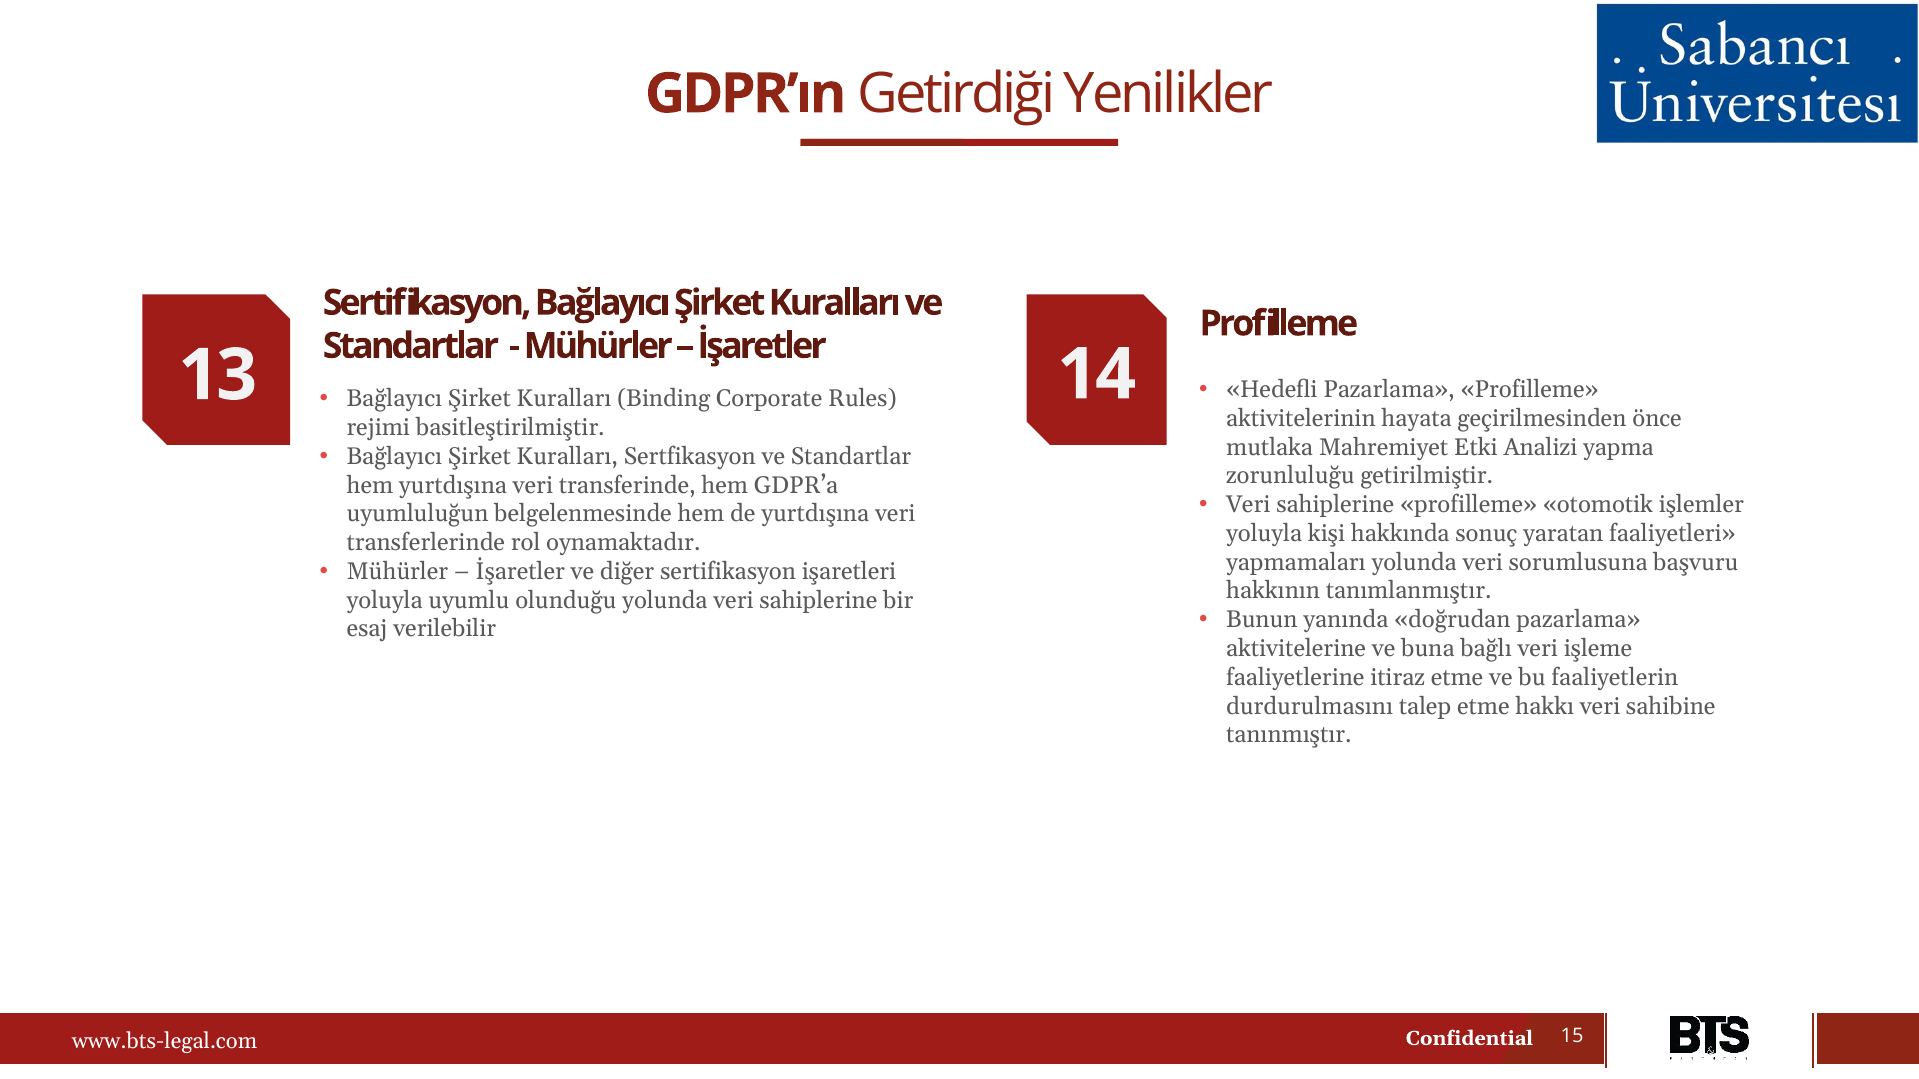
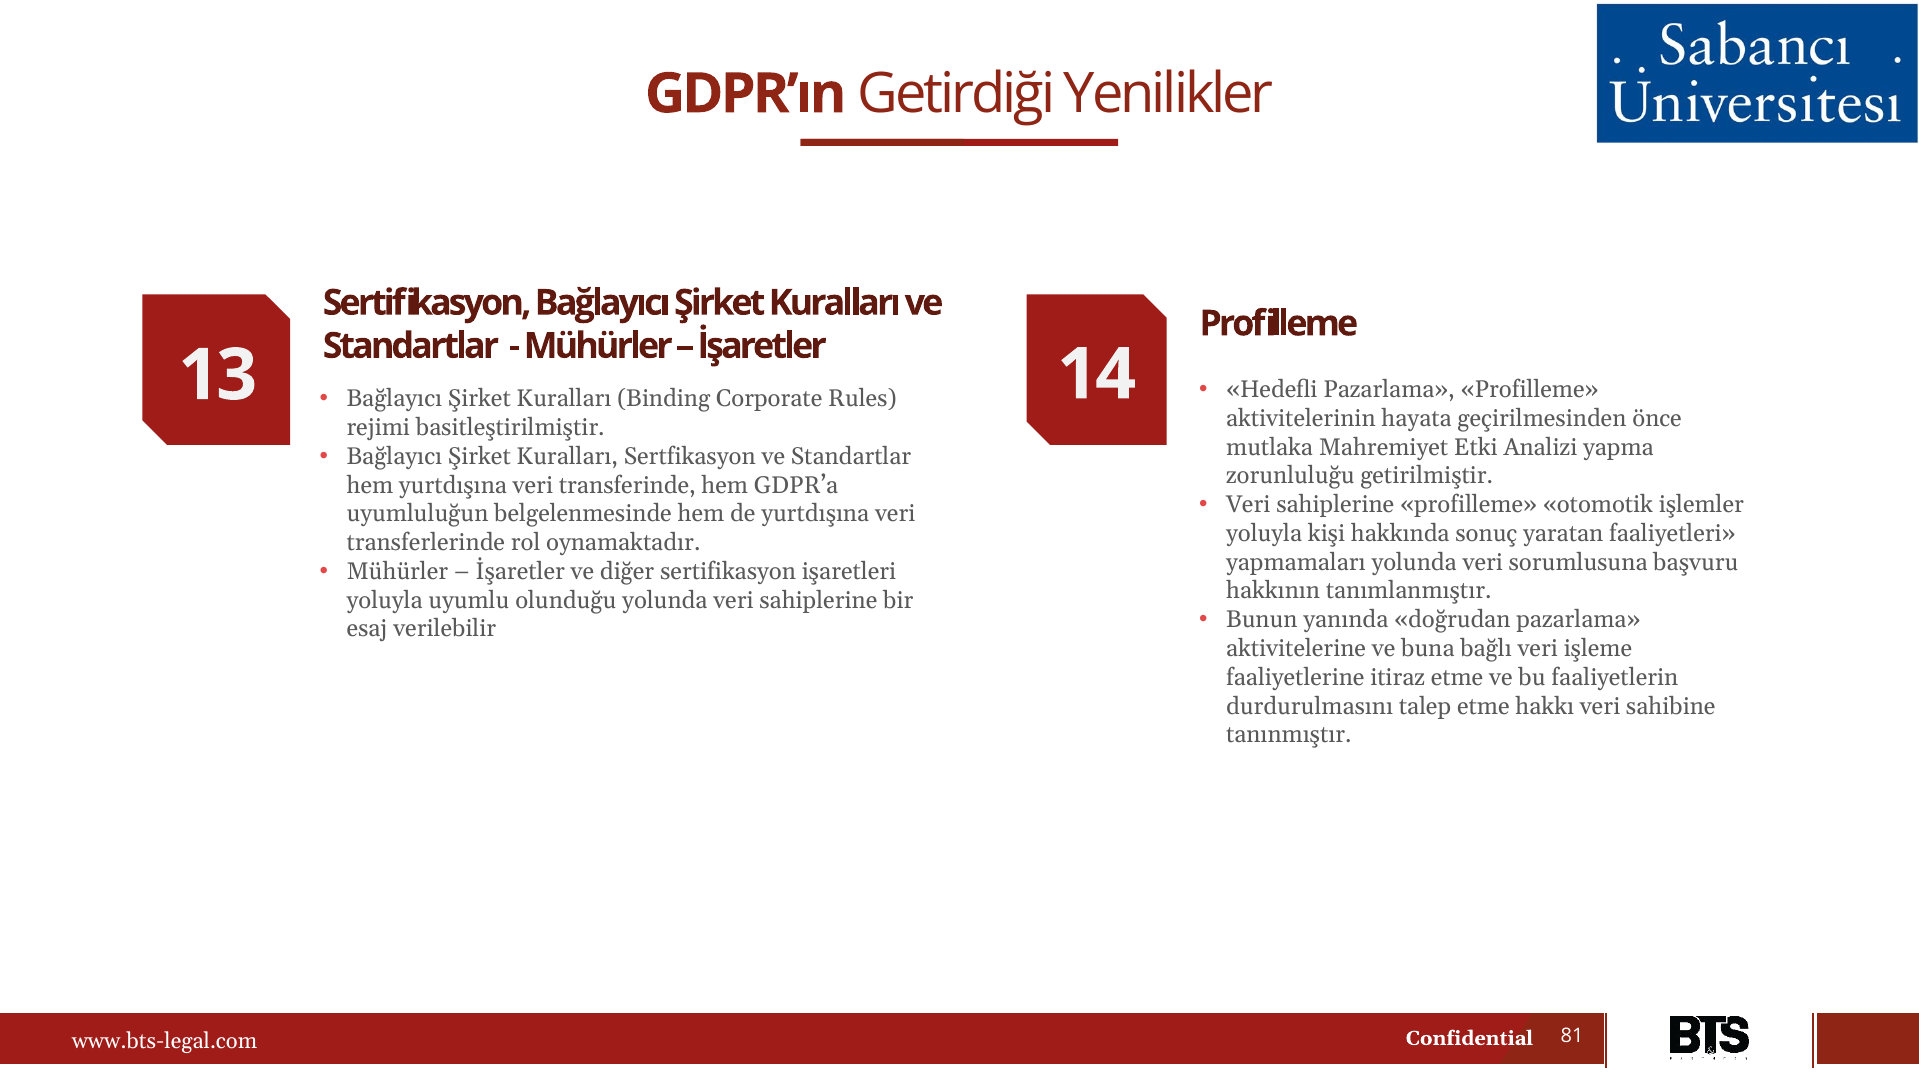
15: 15 -> 81
